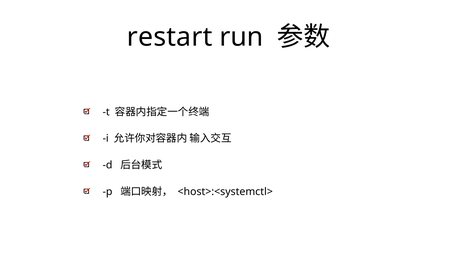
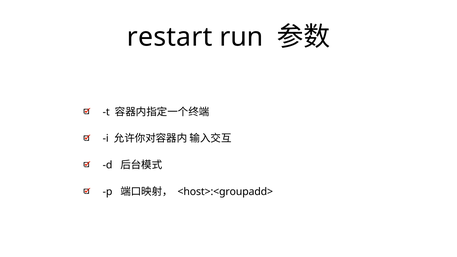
<host>:<systemctl>: <host>:<systemctl> -> <host>:<groupadd>
